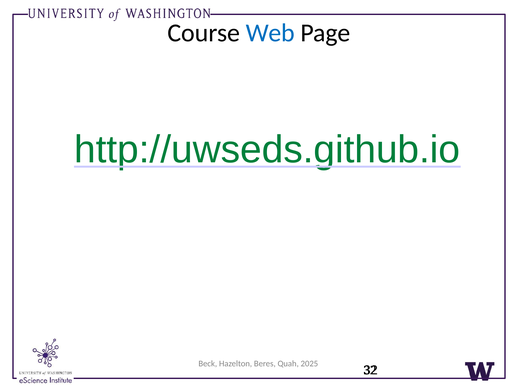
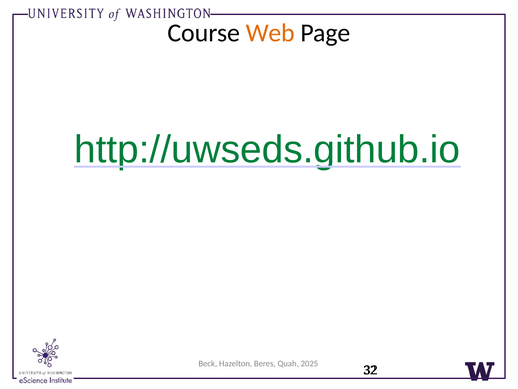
Web colour: blue -> orange
